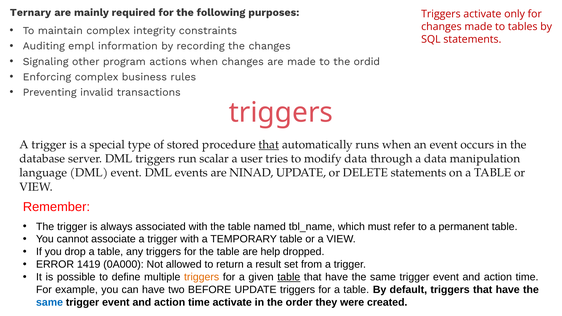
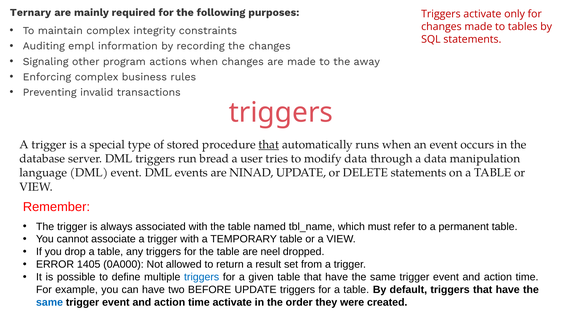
ordid: ordid -> away
scalar: scalar -> bread
help: help -> neel
1419: 1419 -> 1405
triggers at (202, 277) colour: orange -> blue
table at (289, 277) underline: present -> none
